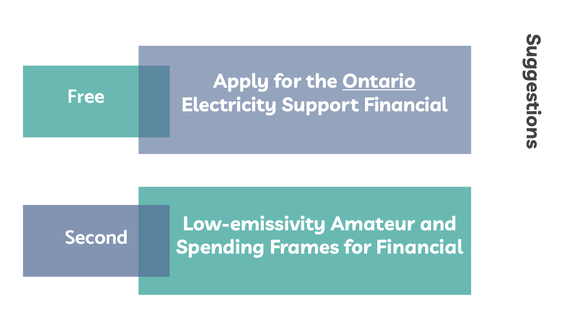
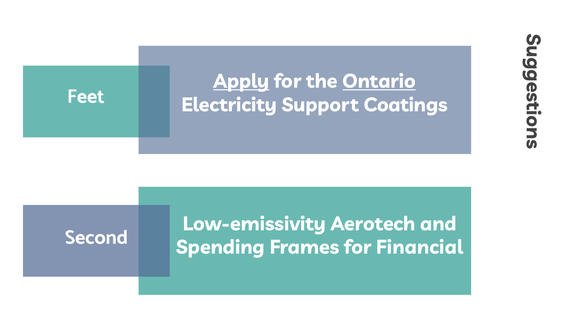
Apply underline: none -> present
Free: Free -> Feet
Support Financial: Financial -> Coatings
Amateur: Amateur -> Aerotech
